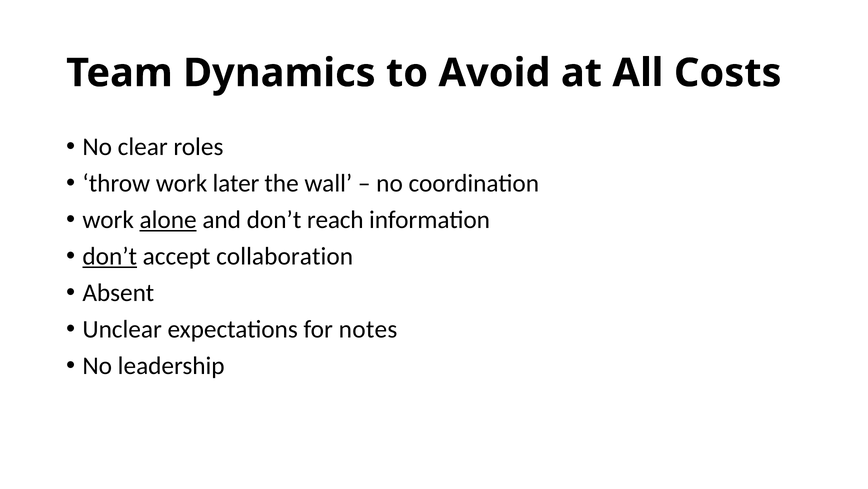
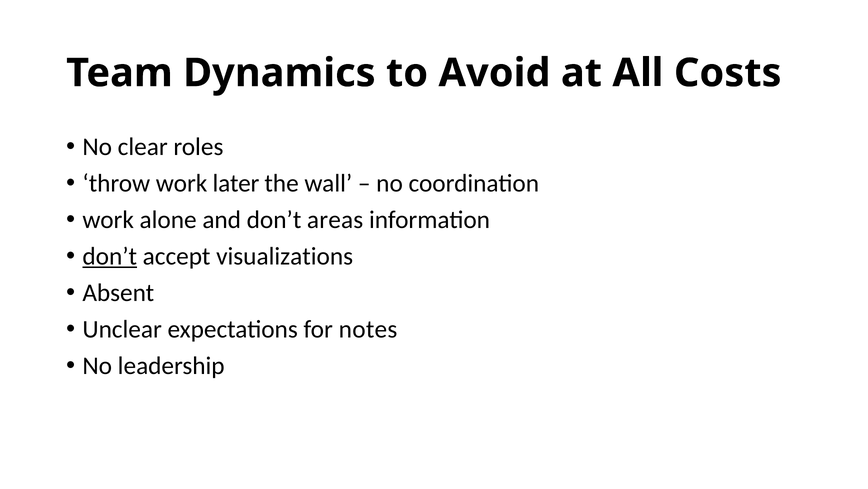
alone underline: present -> none
reach: reach -> areas
collaboration: collaboration -> visualizations
